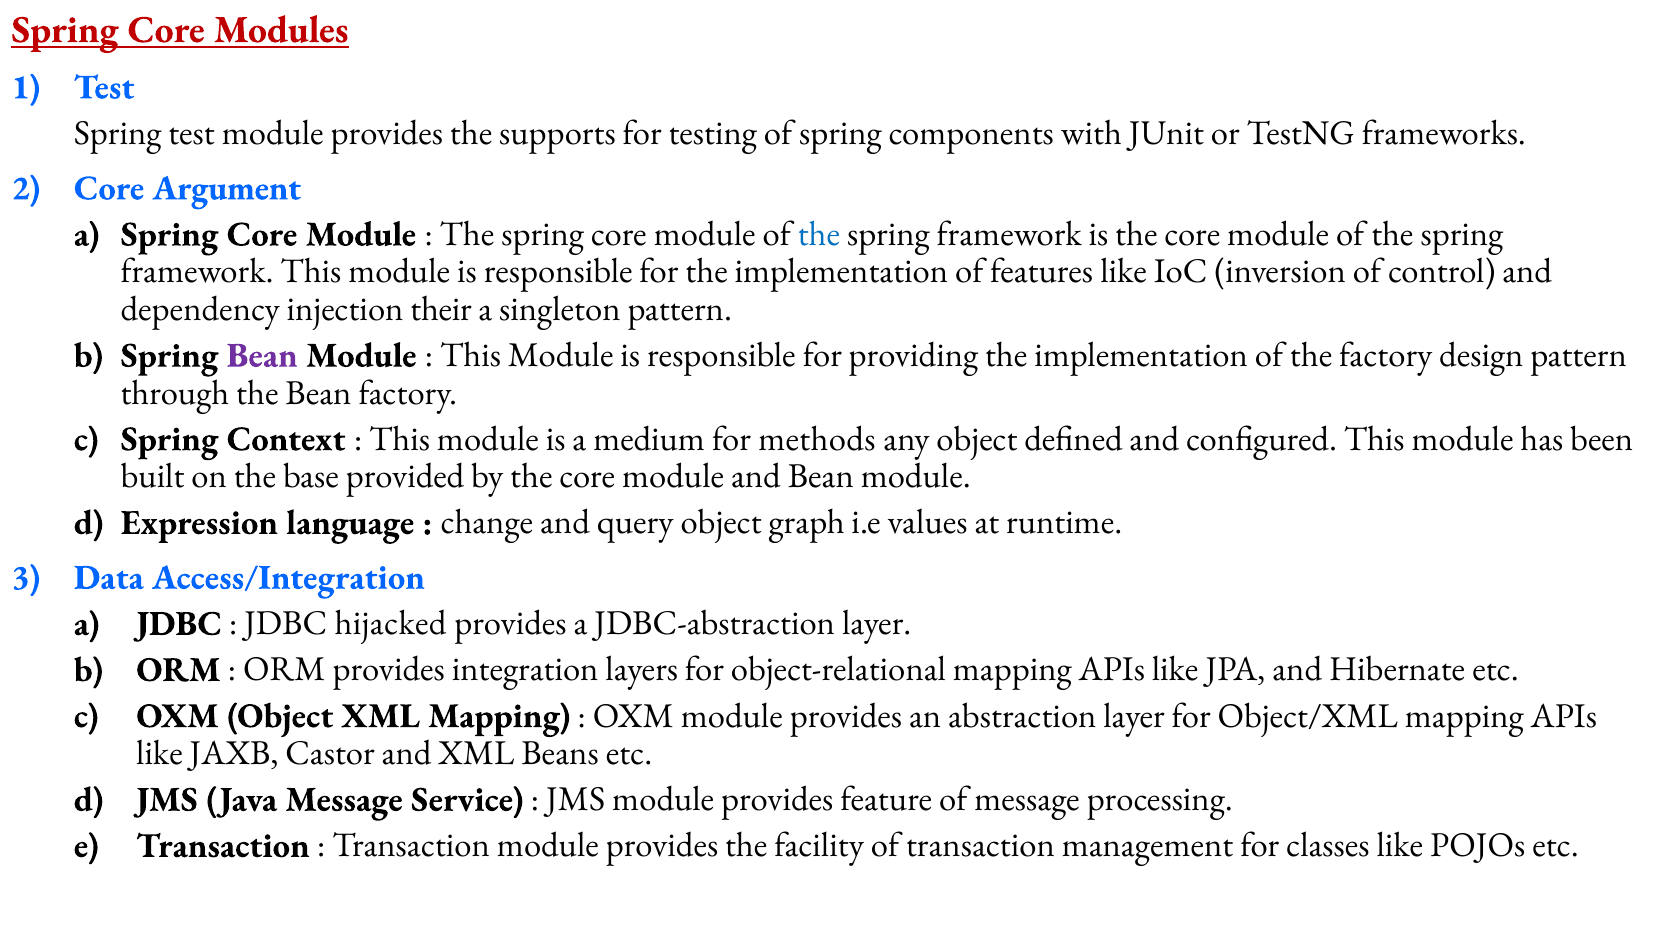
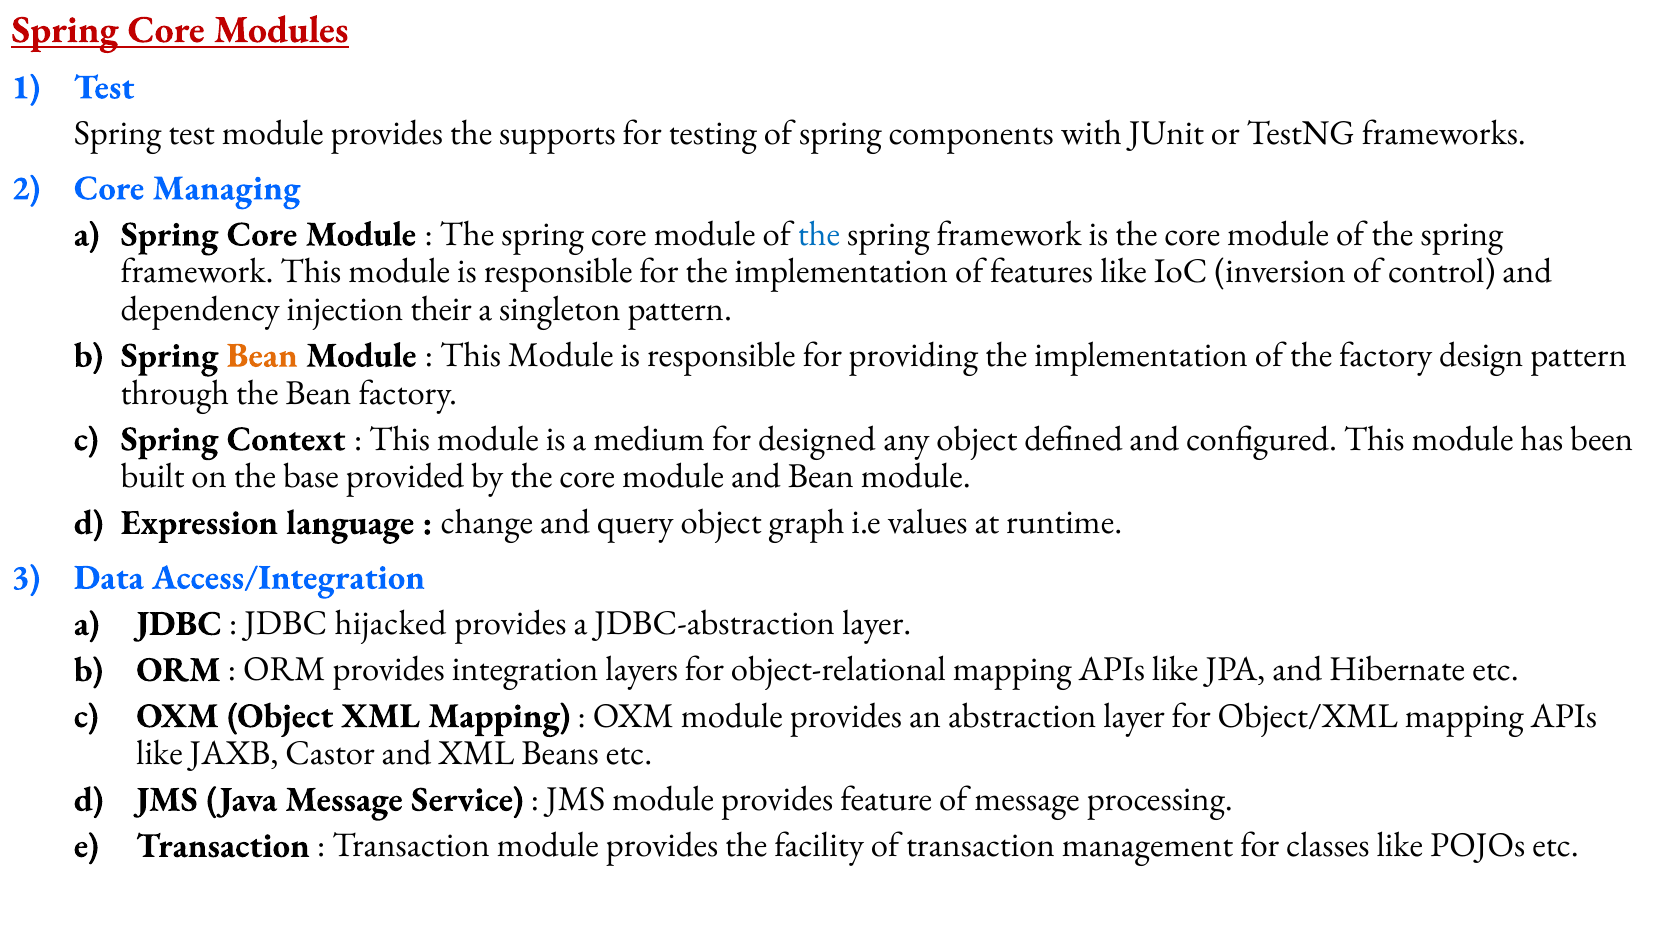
Argument: Argument -> Managing
Bean at (262, 355) colour: purple -> orange
methods: methods -> designed
